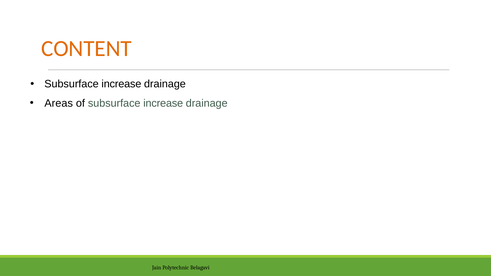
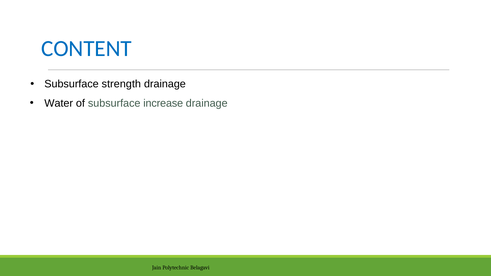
CONTENT colour: orange -> blue
increase at (121, 84): increase -> strength
Areas: Areas -> Water
